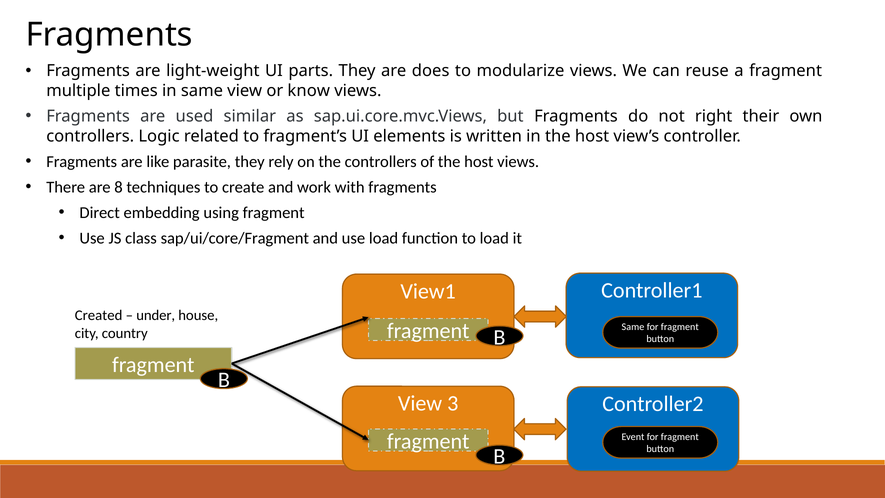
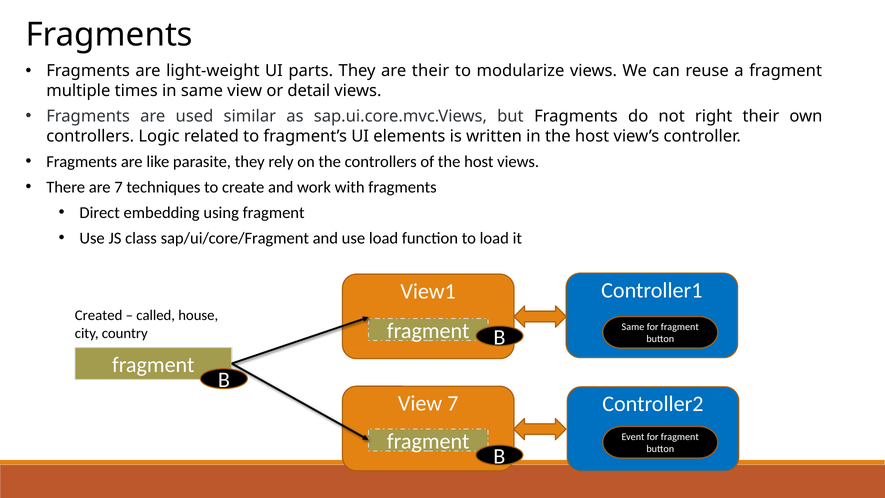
are does: does -> their
know: know -> detail
are 8: 8 -> 7
under: under -> called
View 3: 3 -> 7
